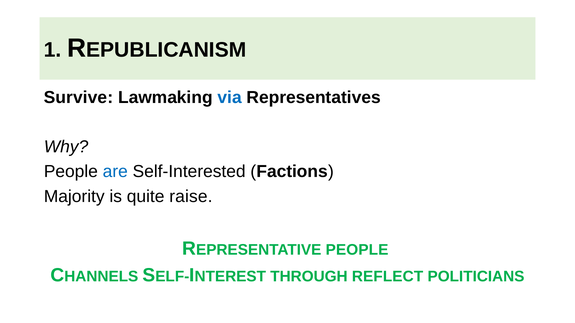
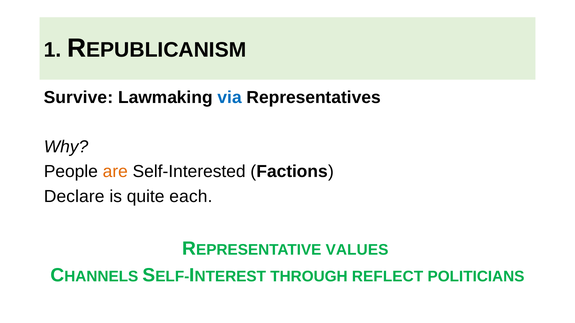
are colour: blue -> orange
Majority: Majority -> Declare
raise: raise -> each
PEOPLE at (357, 250): PEOPLE -> VALUES
